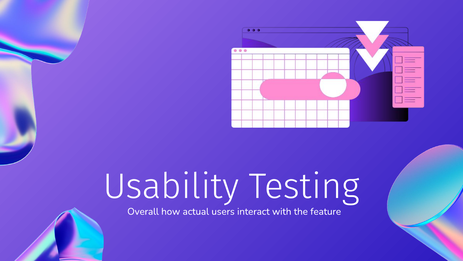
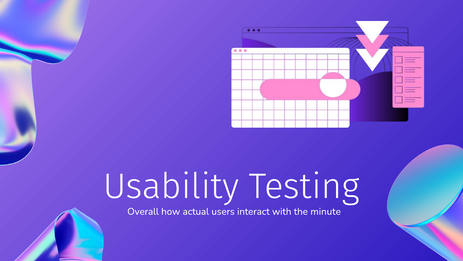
feature: feature -> minute
